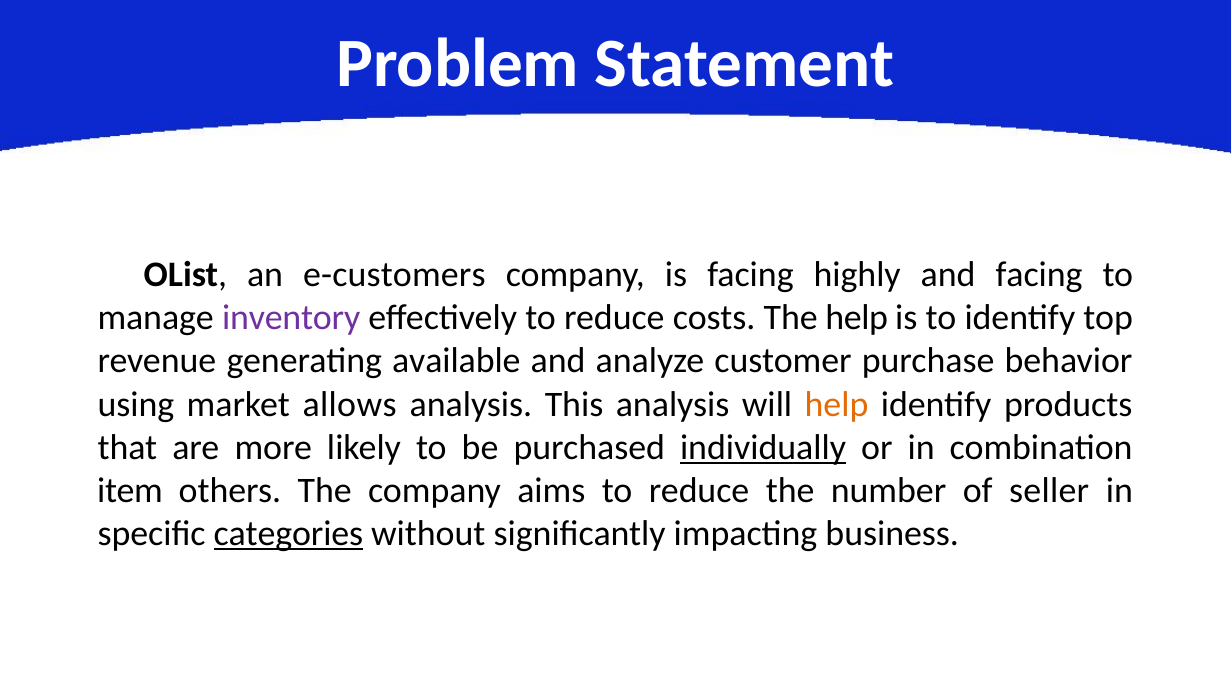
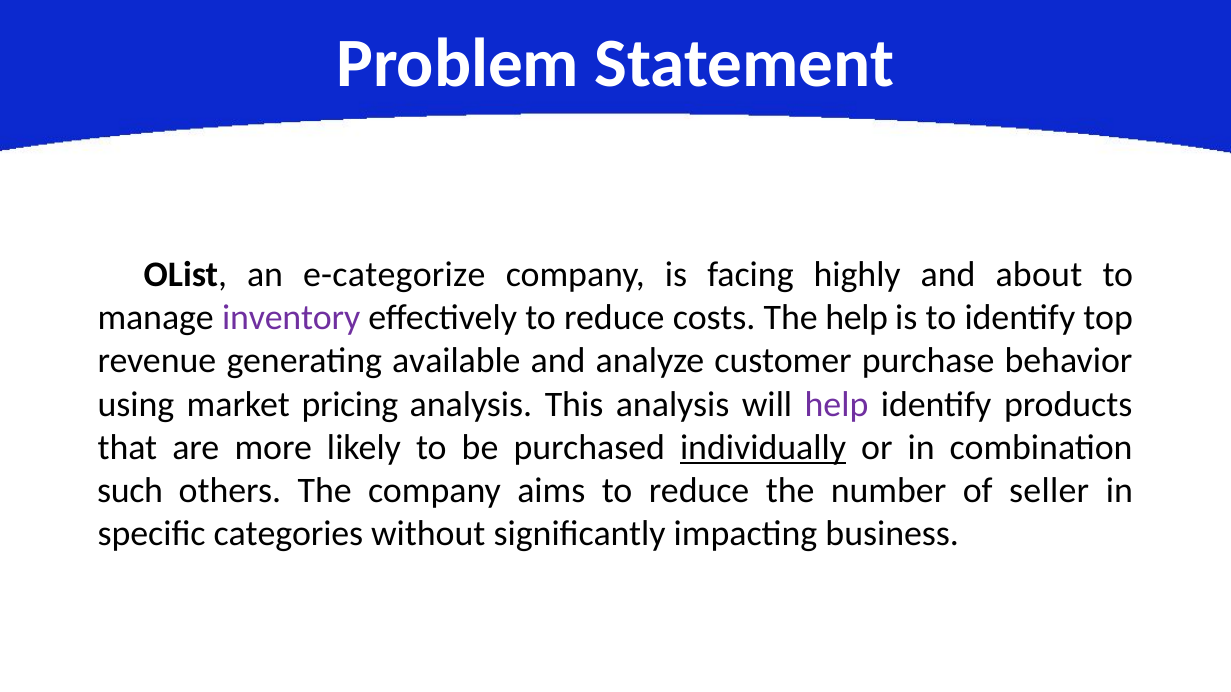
e-customers: e-customers -> e-categorize
and facing: facing -> about
allows: allows -> pricing
help at (837, 404) colour: orange -> purple
item: item -> such
categories underline: present -> none
